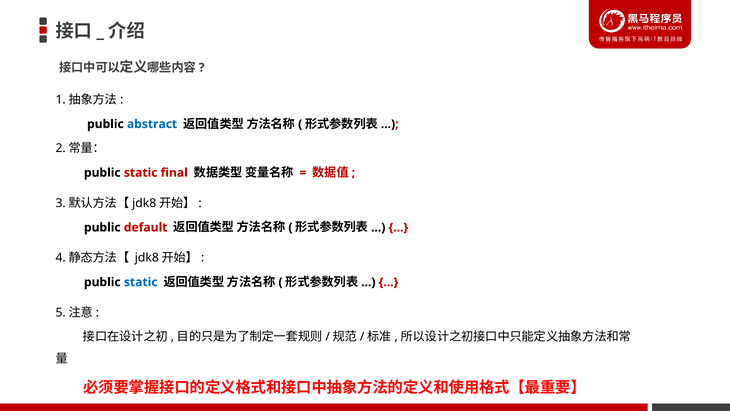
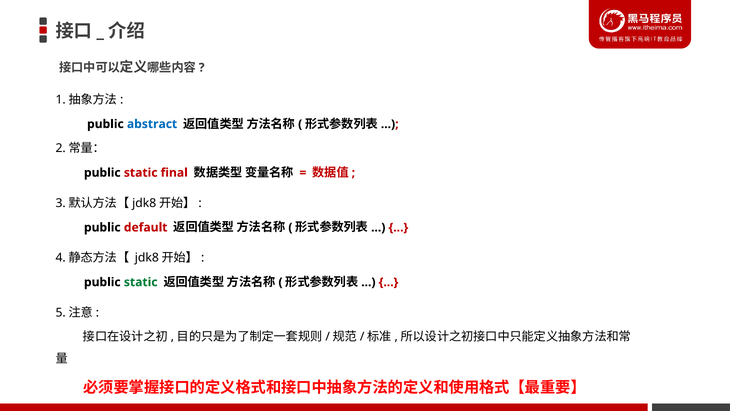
static at (141, 282) colour: blue -> green
